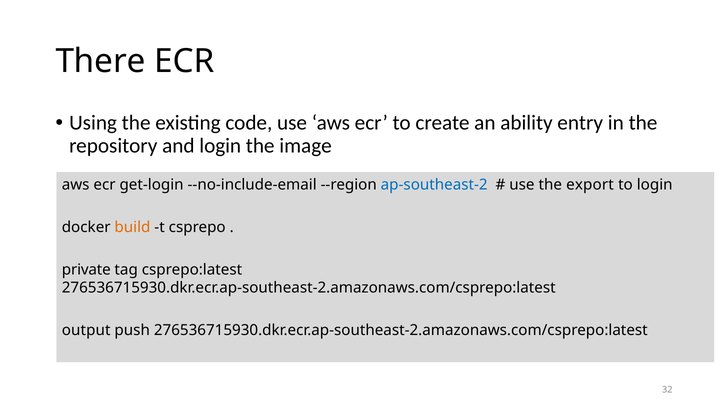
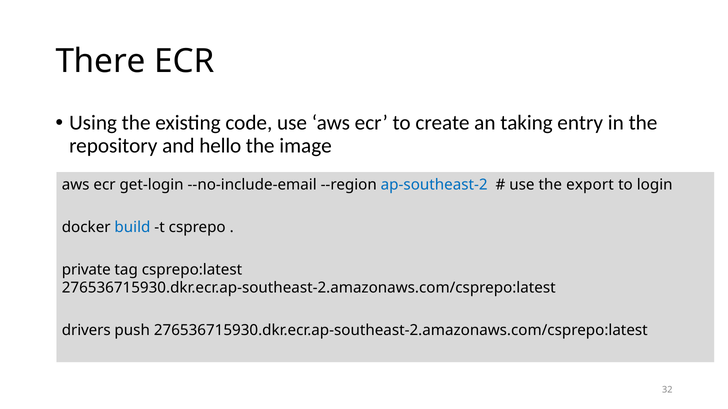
ability: ability -> taking
and login: login -> hello
build colour: orange -> blue
output: output -> drivers
